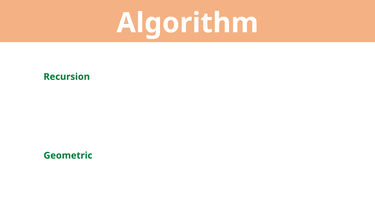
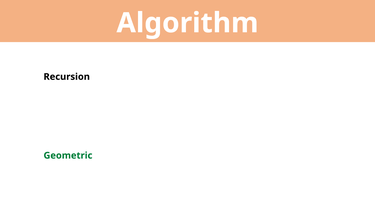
Recursion colour: green -> black
